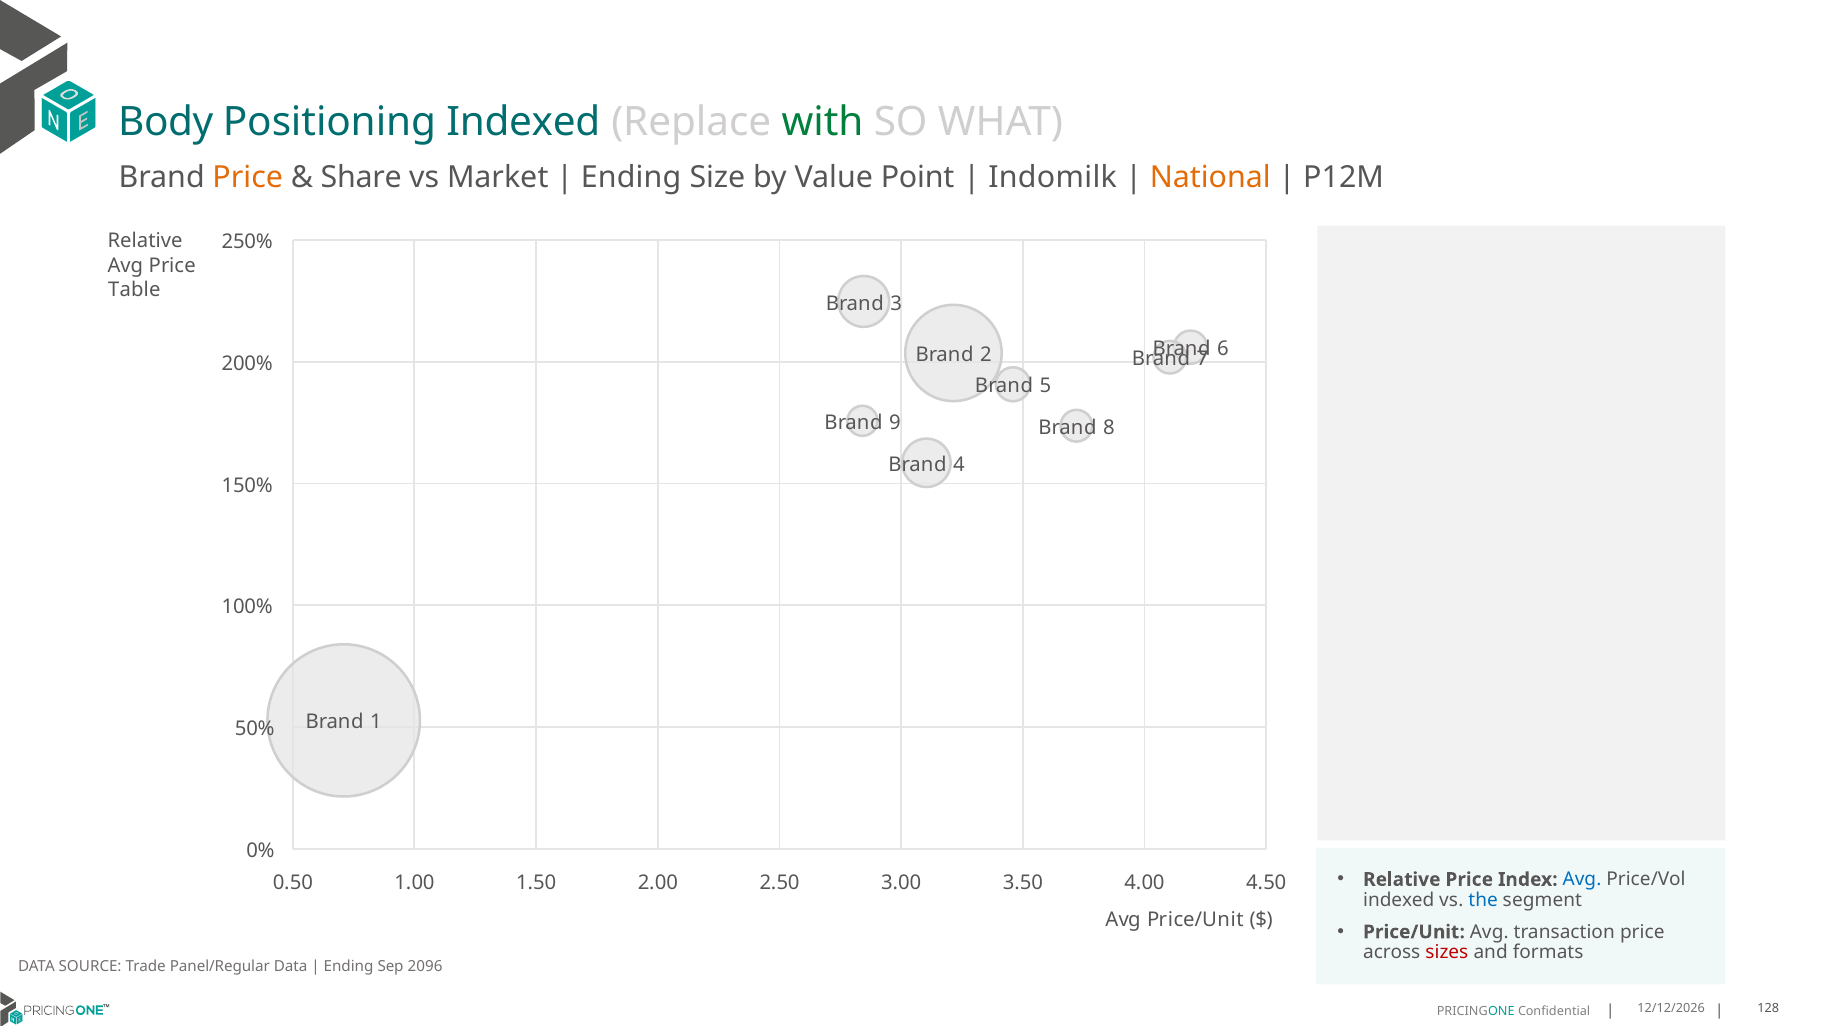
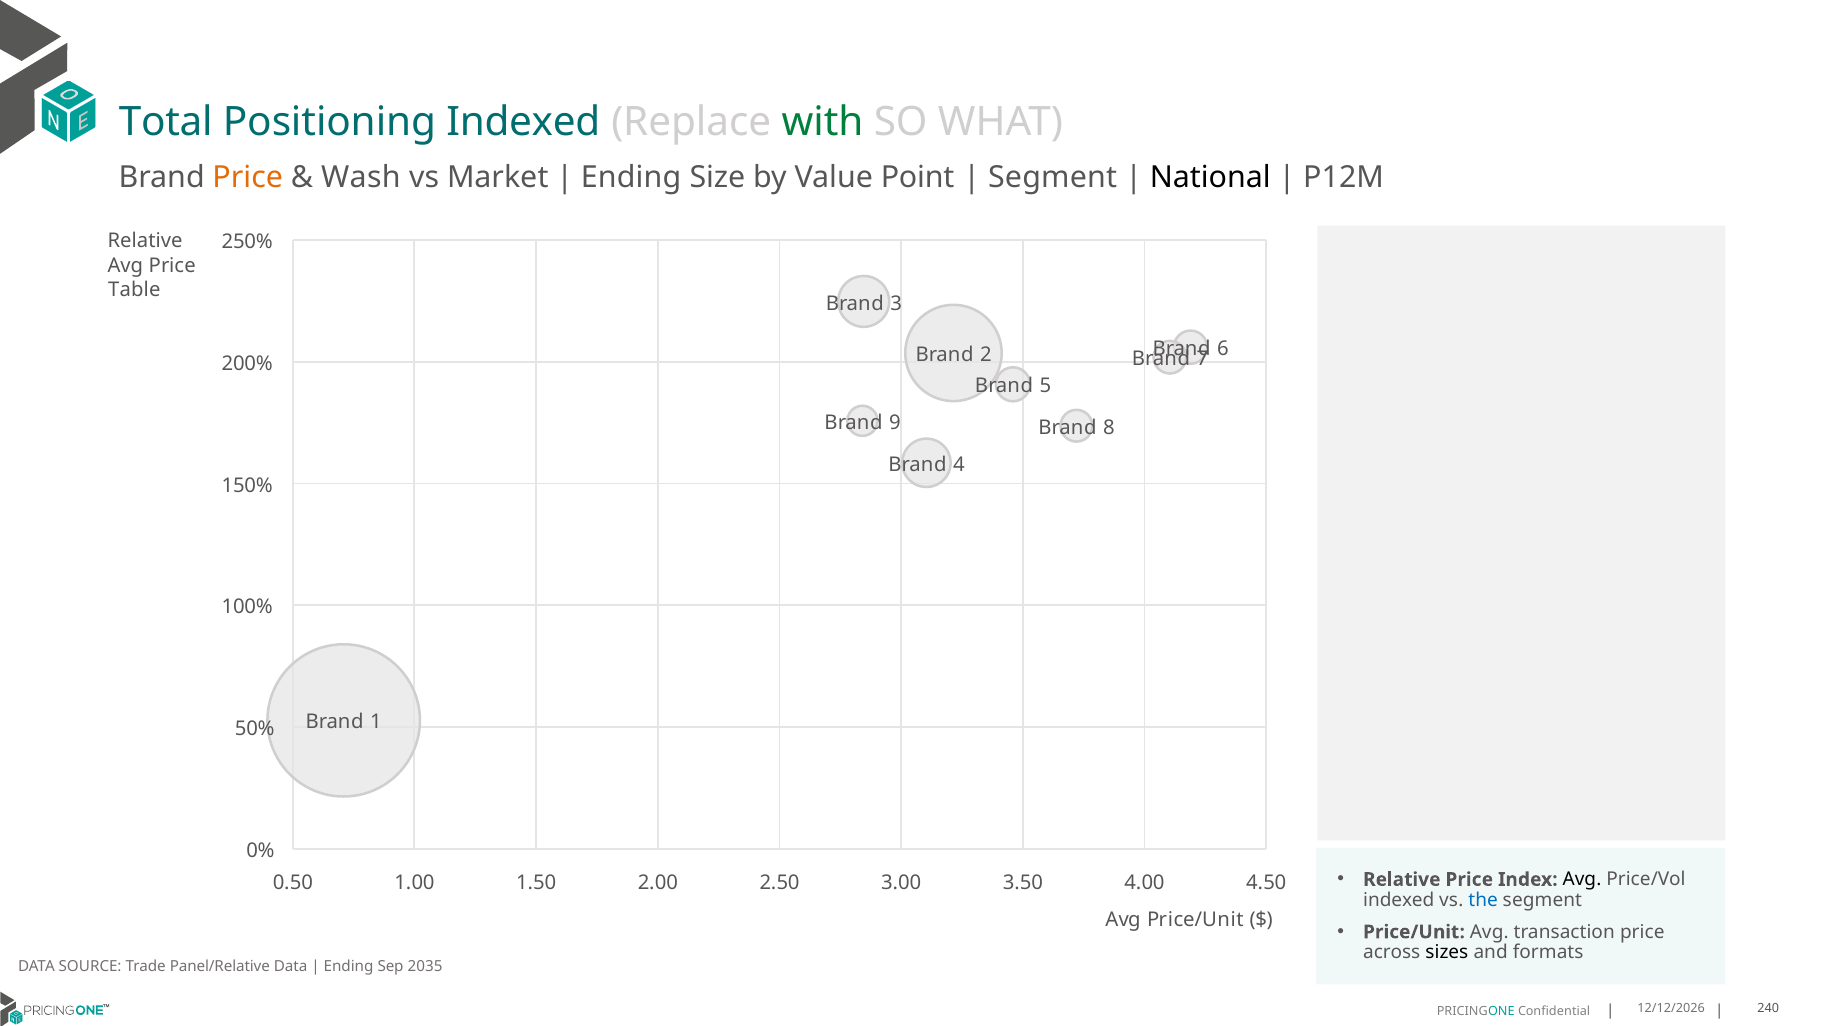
Body: Body -> Total
Share: Share -> Wash
Indomilk at (1053, 178): Indomilk -> Segment
National colour: orange -> black
Avg at (1582, 880) colour: blue -> black
sizes colour: red -> black
Panel/Regular: Panel/Regular -> Panel/Relative
2096: 2096 -> 2035
128: 128 -> 240
